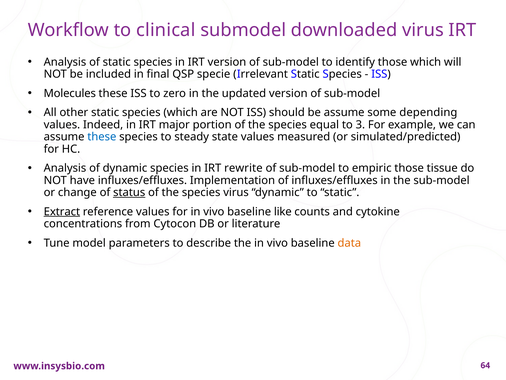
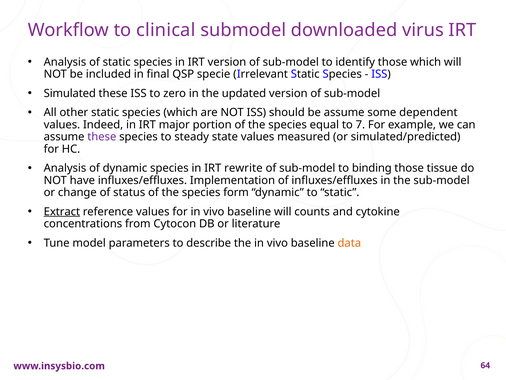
Molecules: Molecules -> Simulated
depending: depending -> dependent
3: 3 -> 7
these at (102, 137) colour: blue -> purple
empiric: empiric -> binding
status underline: present -> none
species virus: virus -> form
baseline like: like -> will
